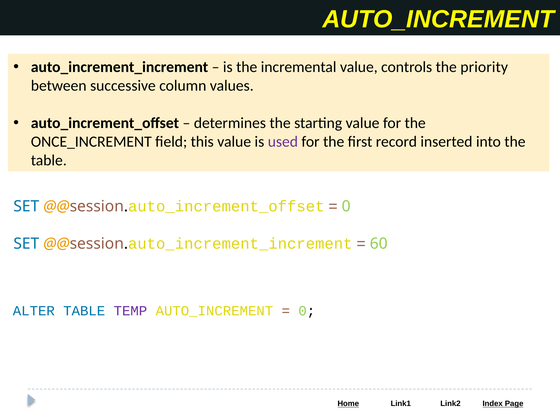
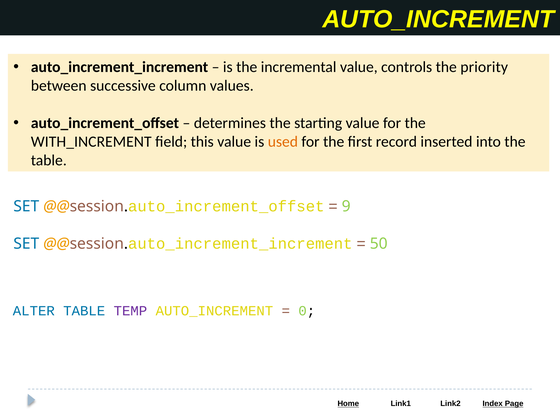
ONCE_INCREMENT: ONCE_INCREMENT -> WITH_INCREMENT
used colour: purple -> orange
0 at (346, 206): 0 -> 9
60: 60 -> 50
